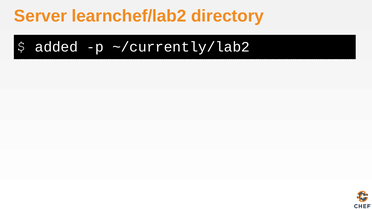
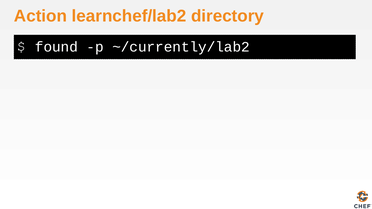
Server: Server -> Action
added: added -> found
